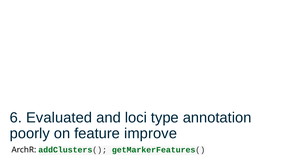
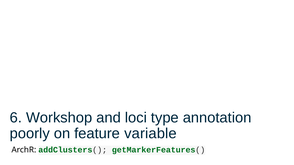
Evaluated: Evaluated -> Workshop
improve: improve -> variable
